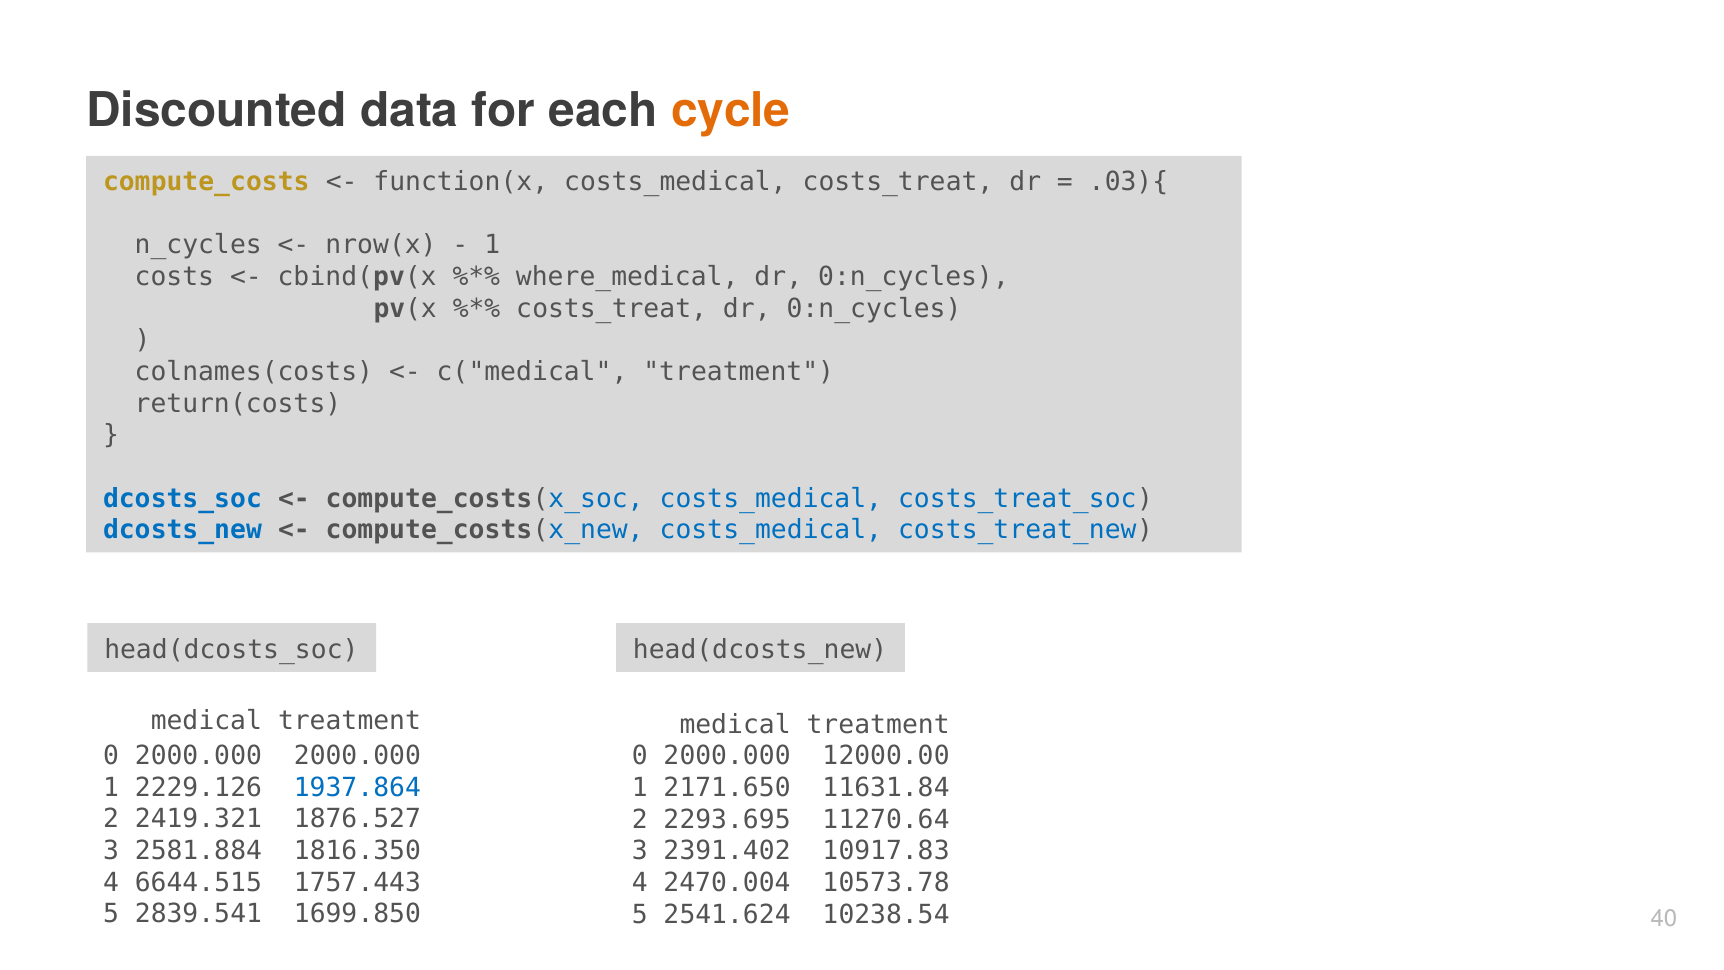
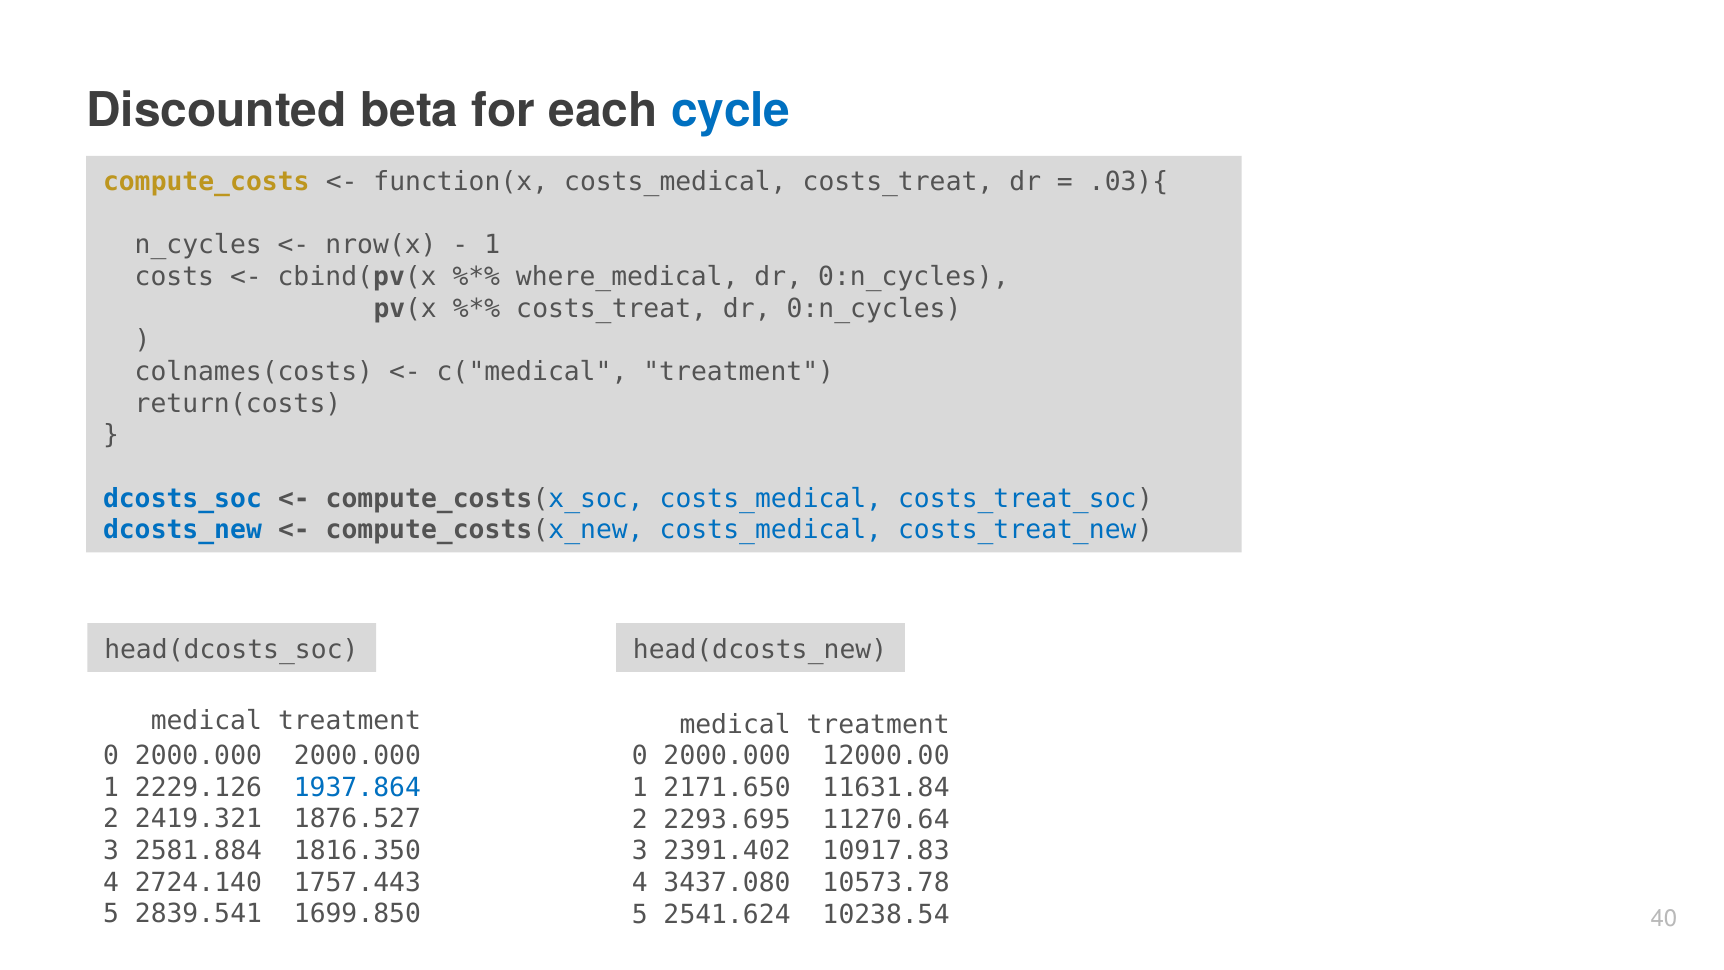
data: data -> beta
cycle colour: orange -> blue
6644.515: 6644.515 -> 2724.140
2470.004: 2470.004 -> 3437.080
